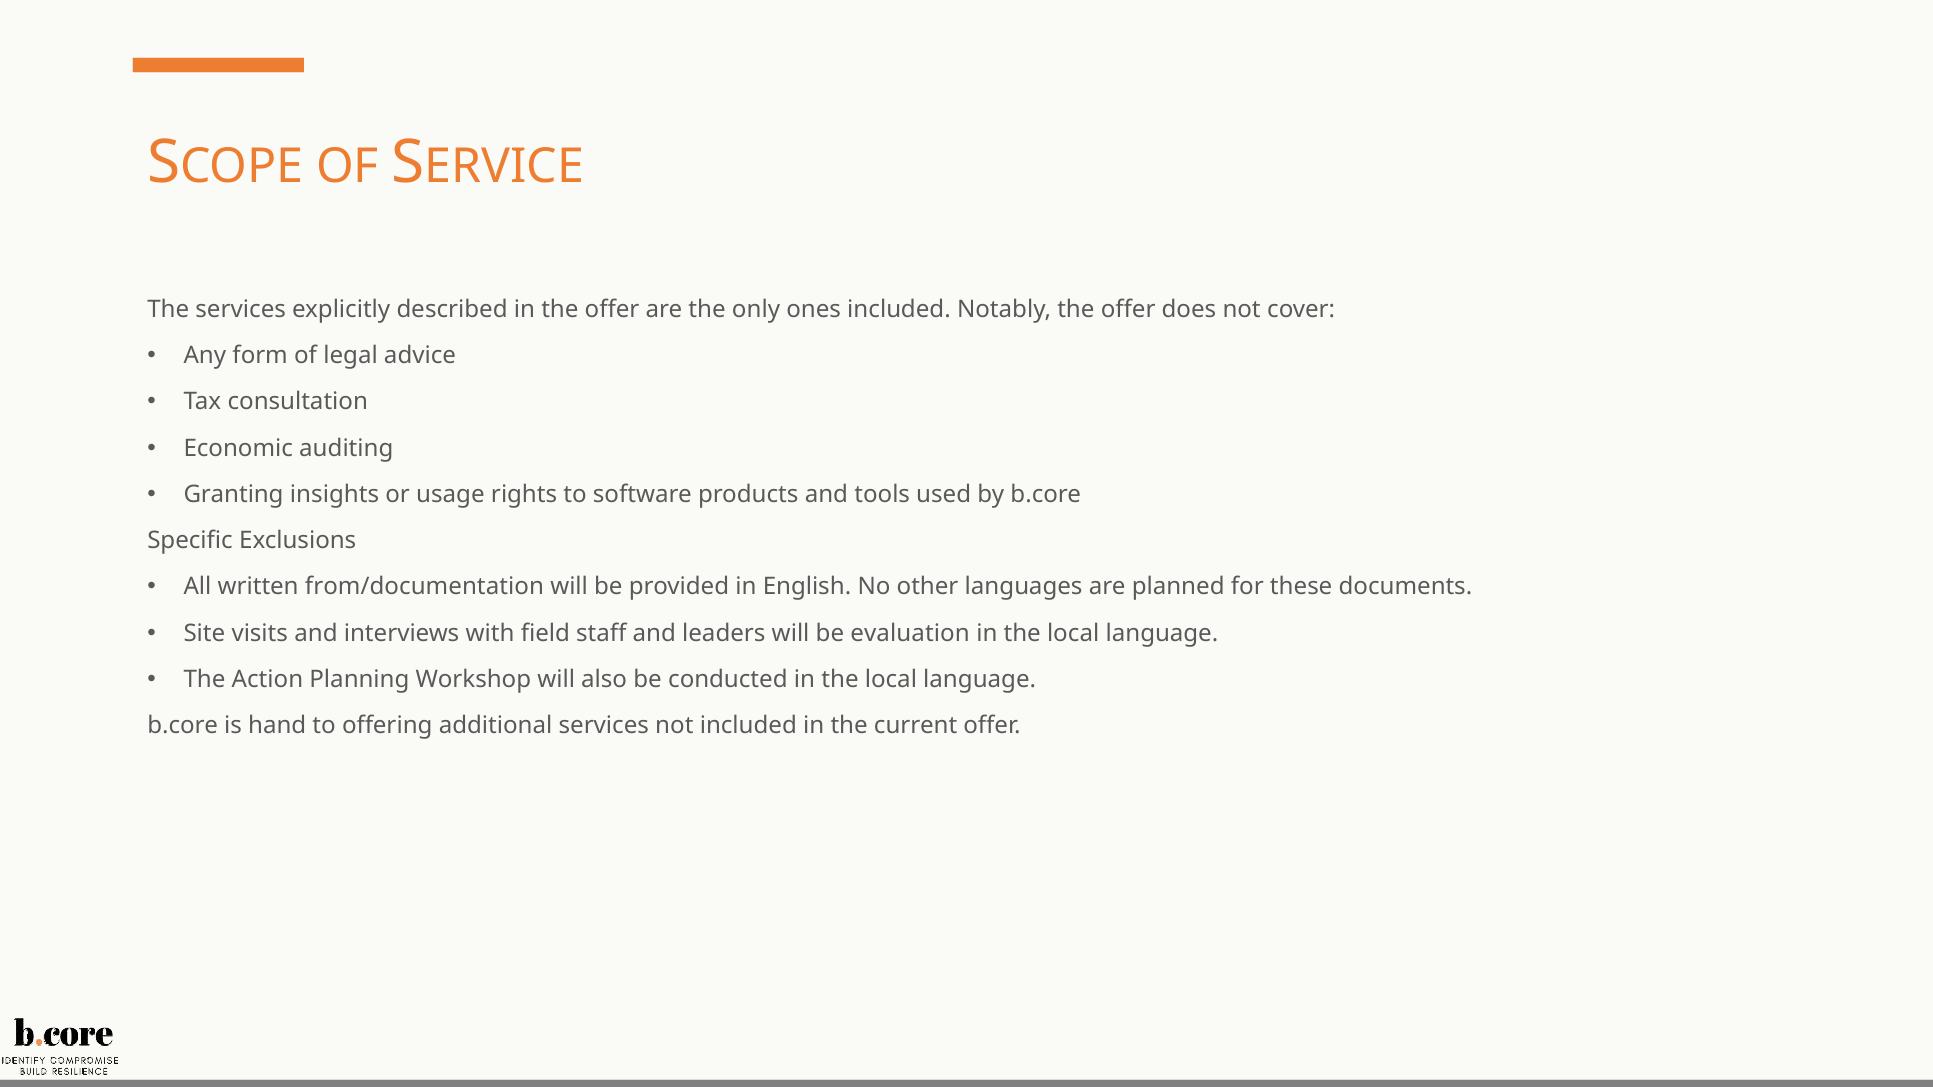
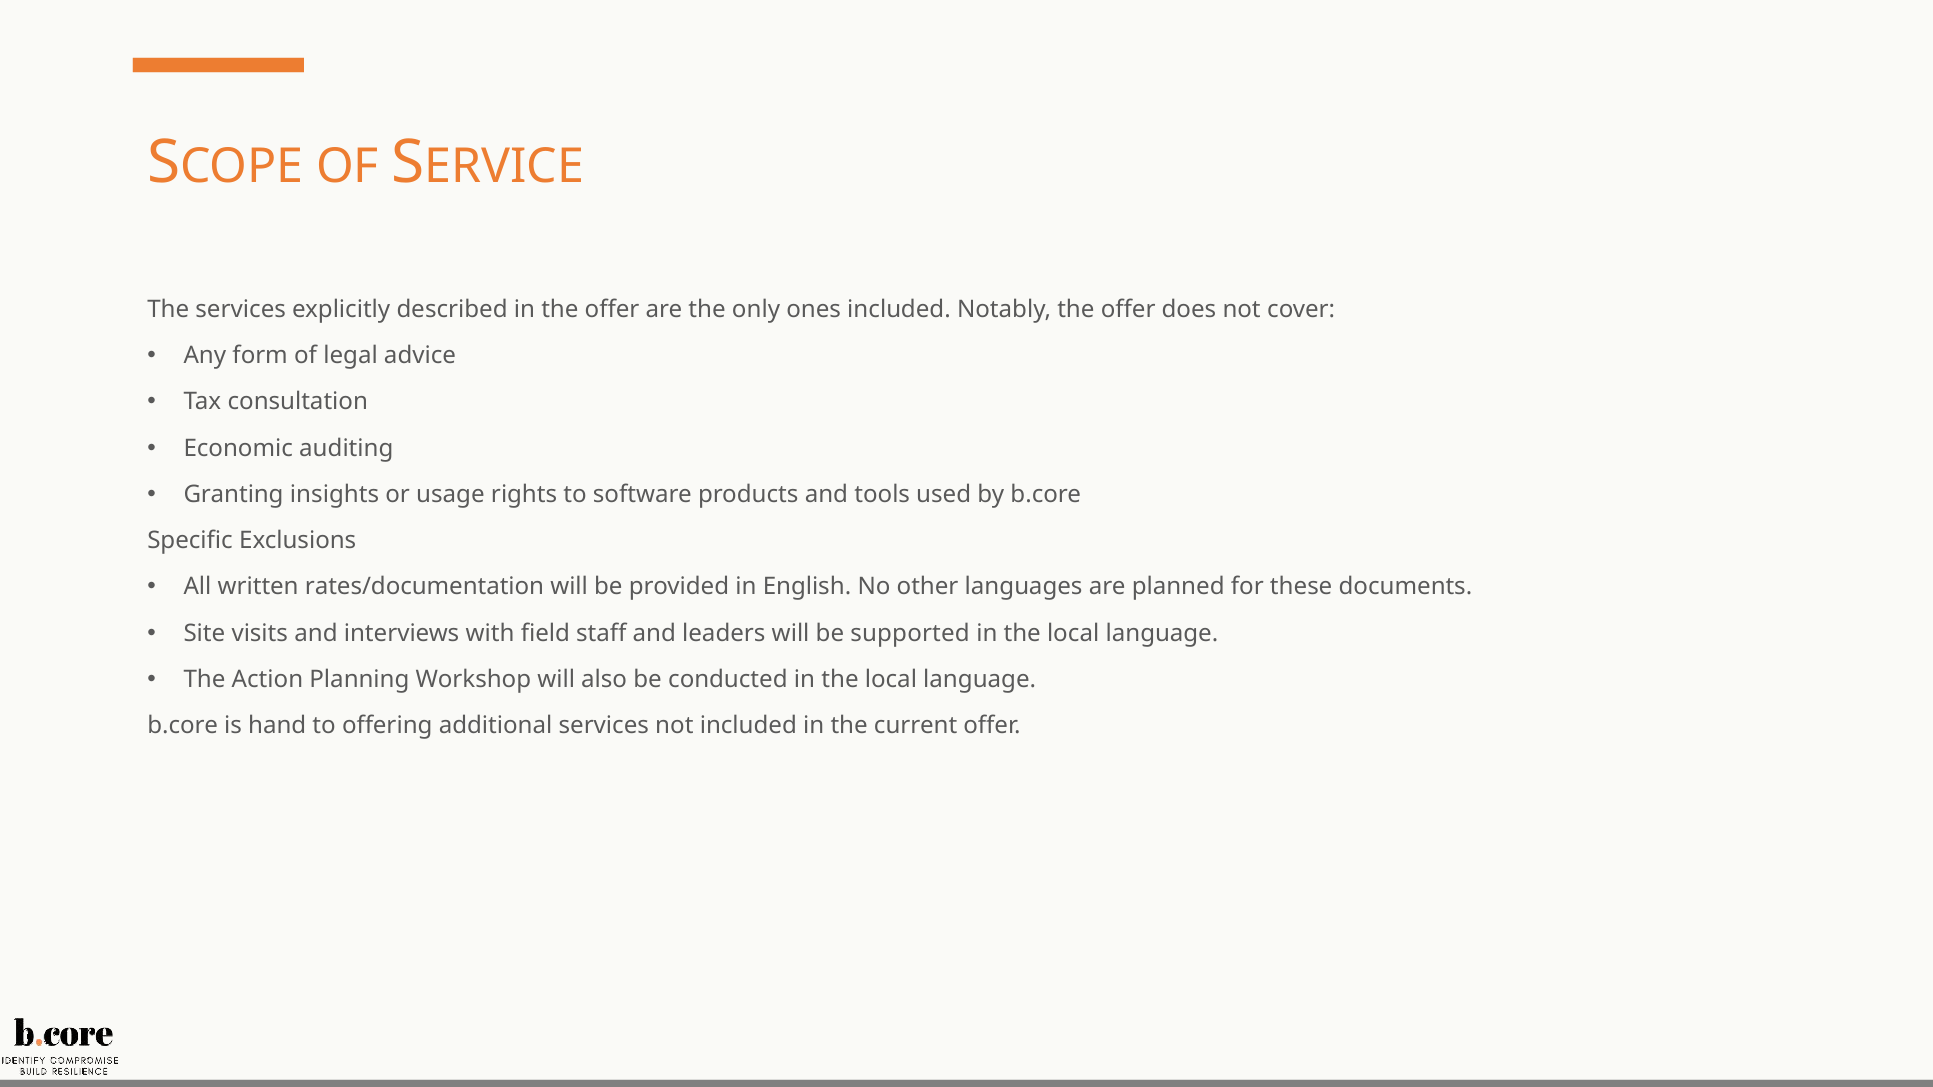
from/documentation: from/documentation -> rates/documentation
evaluation: evaluation -> supported
